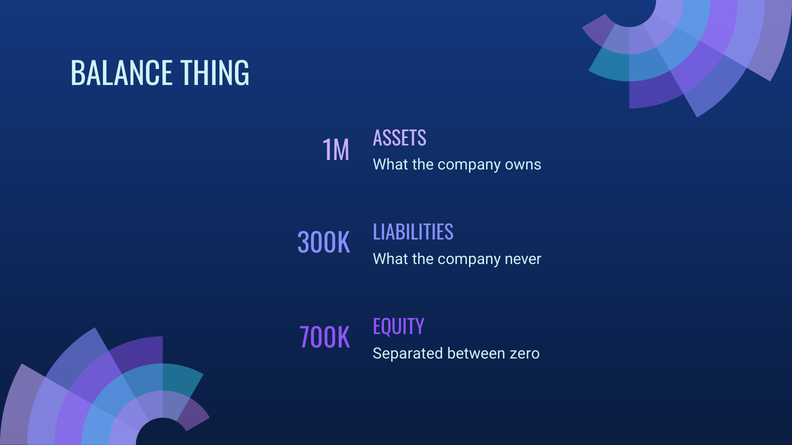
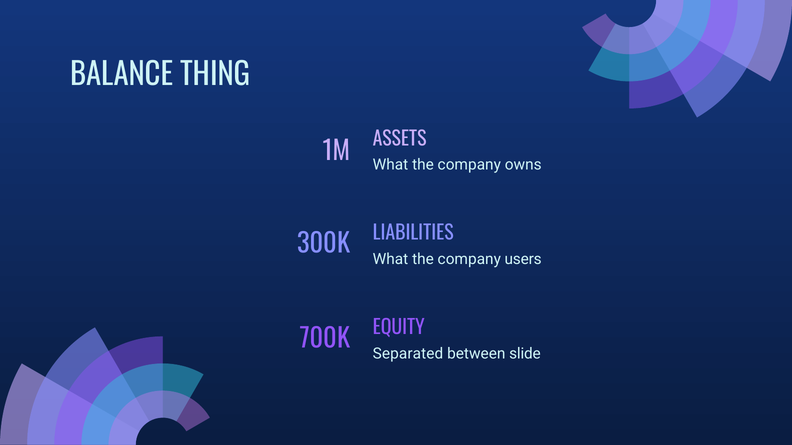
never: never -> users
zero: zero -> slide
